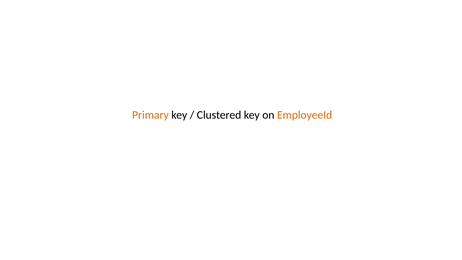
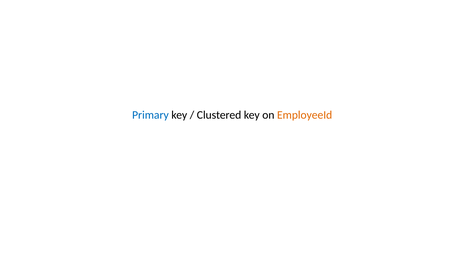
Primary colour: orange -> blue
